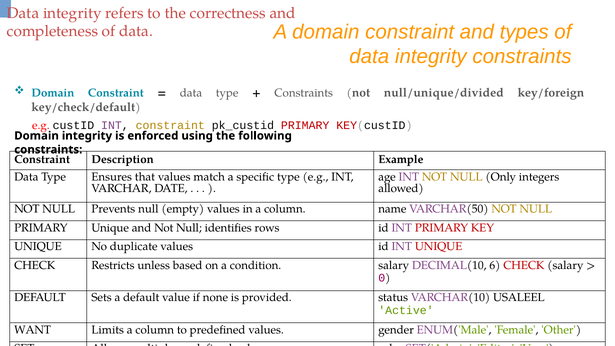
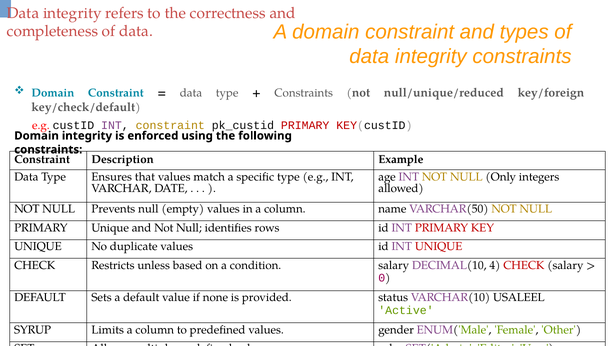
null/unique/divided: null/unique/divided -> null/unique/reduced
6: 6 -> 4
WANT: WANT -> SYRUP
